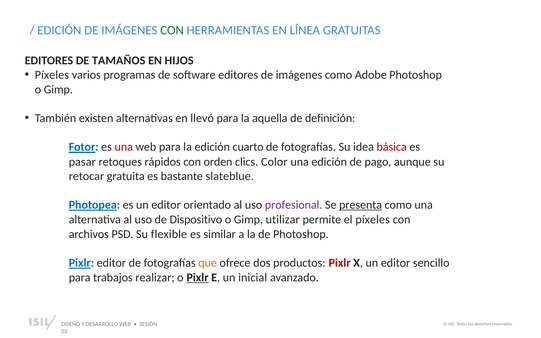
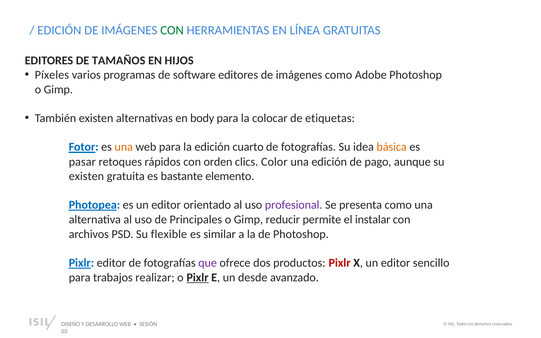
llevó: llevó -> body
aquella: aquella -> colocar
definición: definición -> etiquetas
una at (124, 147) colour: red -> orange
básica colour: red -> orange
retocar at (86, 176): retocar -> existen
slateblue: slateblue -> elemento
presenta underline: present -> none
Dispositivo: Dispositivo -> Principales
utilizar: utilizar -> reducir
el píxeles: píxeles -> instalar
que colour: orange -> purple
inicial: inicial -> desde
